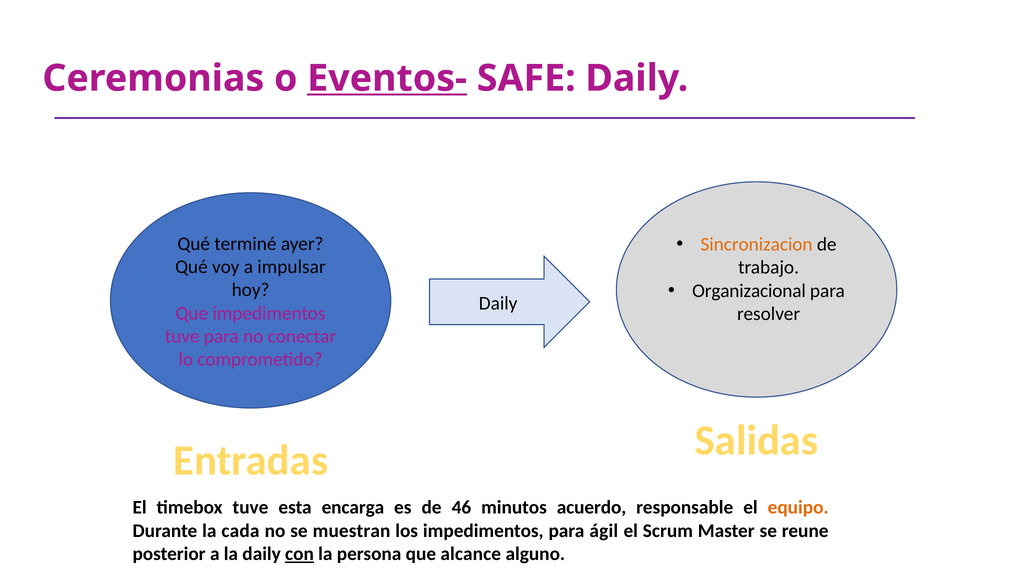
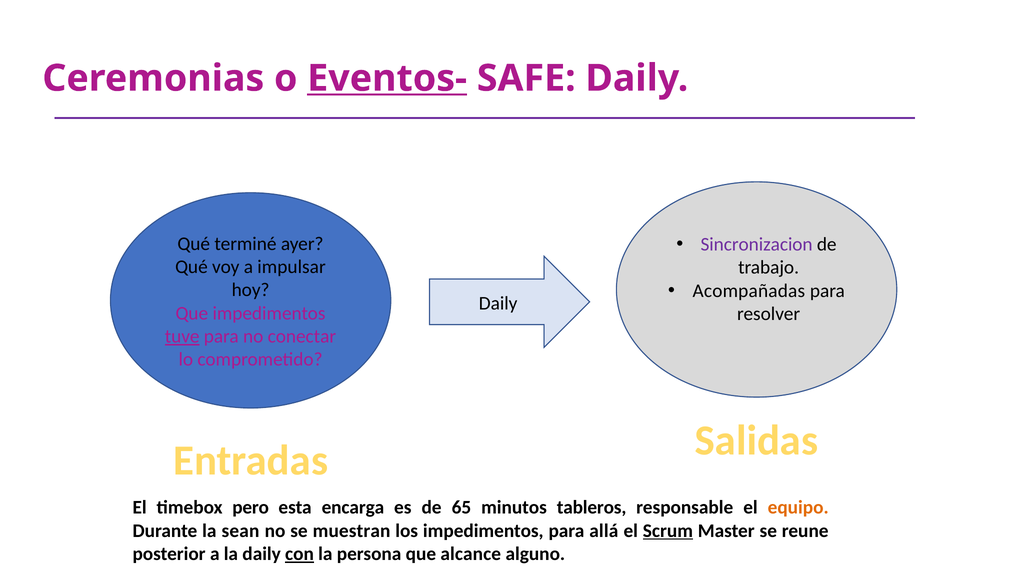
Sincronizacion colour: orange -> purple
Organizacional: Organizacional -> Acompañadas
tuve at (182, 336) underline: none -> present
timebox tuve: tuve -> pero
46: 46 -> 65
acuerdo: acuerdo -> tableros
cada: cada -> sean
ágil: ágil -> allá
Scrum underline: none -> present
